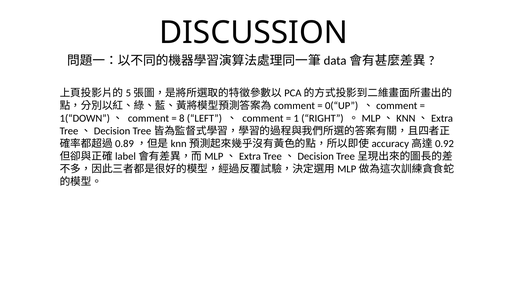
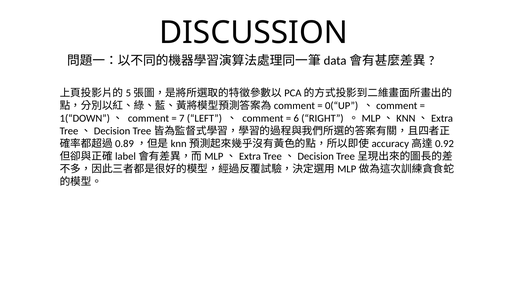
8: 8 -> 7
1: 1 -> 6
